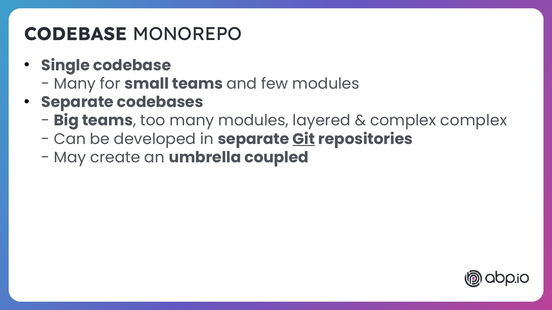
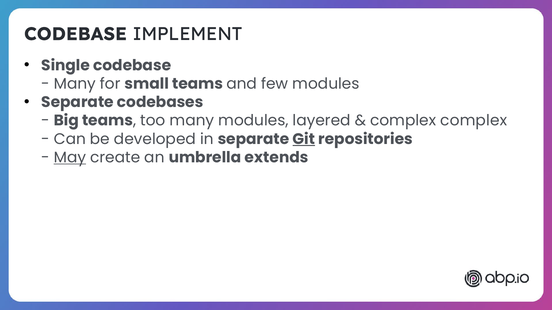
MONOREPO: MONOREPO -> IMPLEMENT
May underline: none -> present
coupled: coupled -> extends
